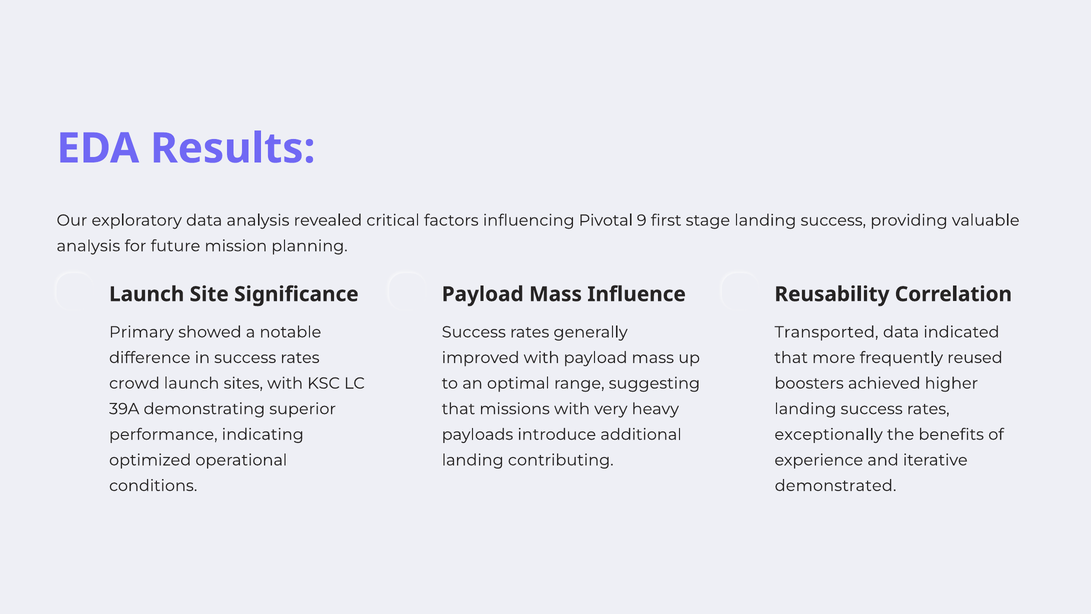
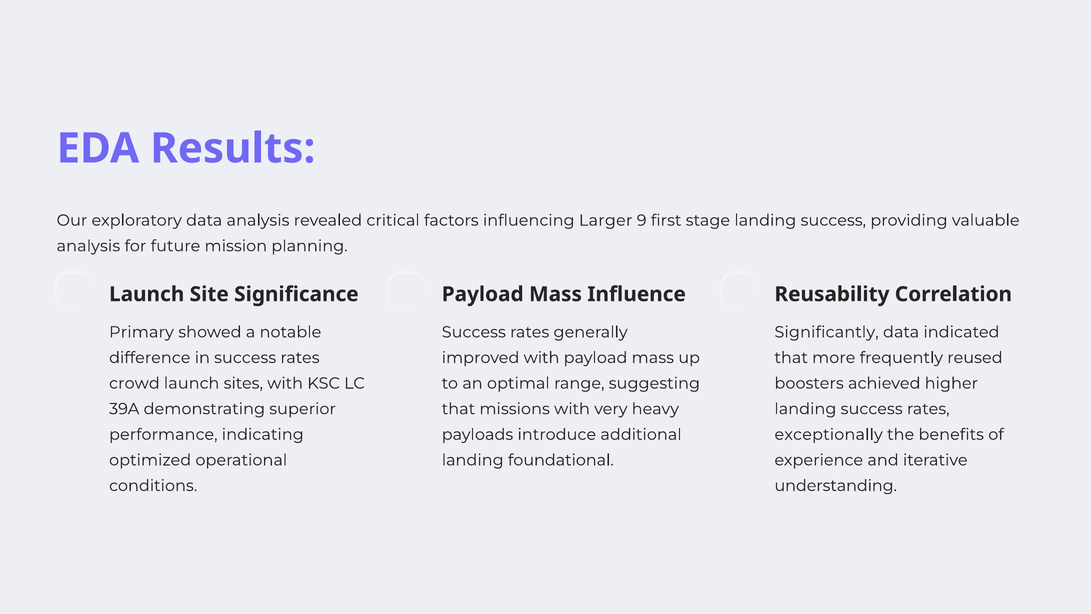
Pivotal: Pivotal -> Larger
Transported: Transported -> Significantly
contributing: contributing -> foundational
demonstrated: demonstrated -> understanding
